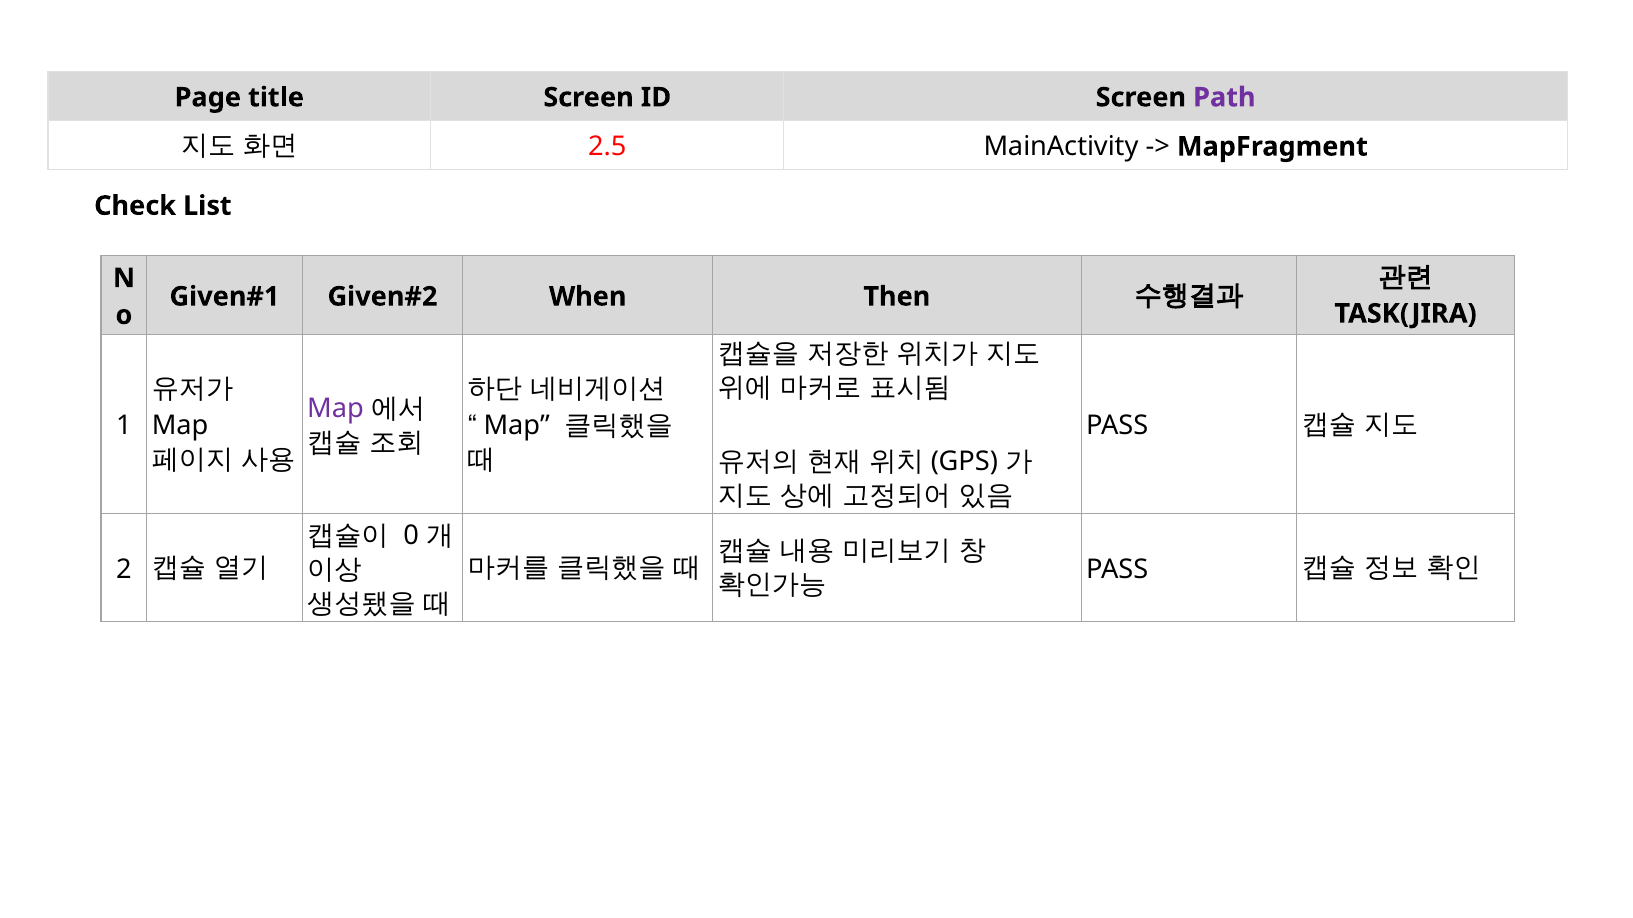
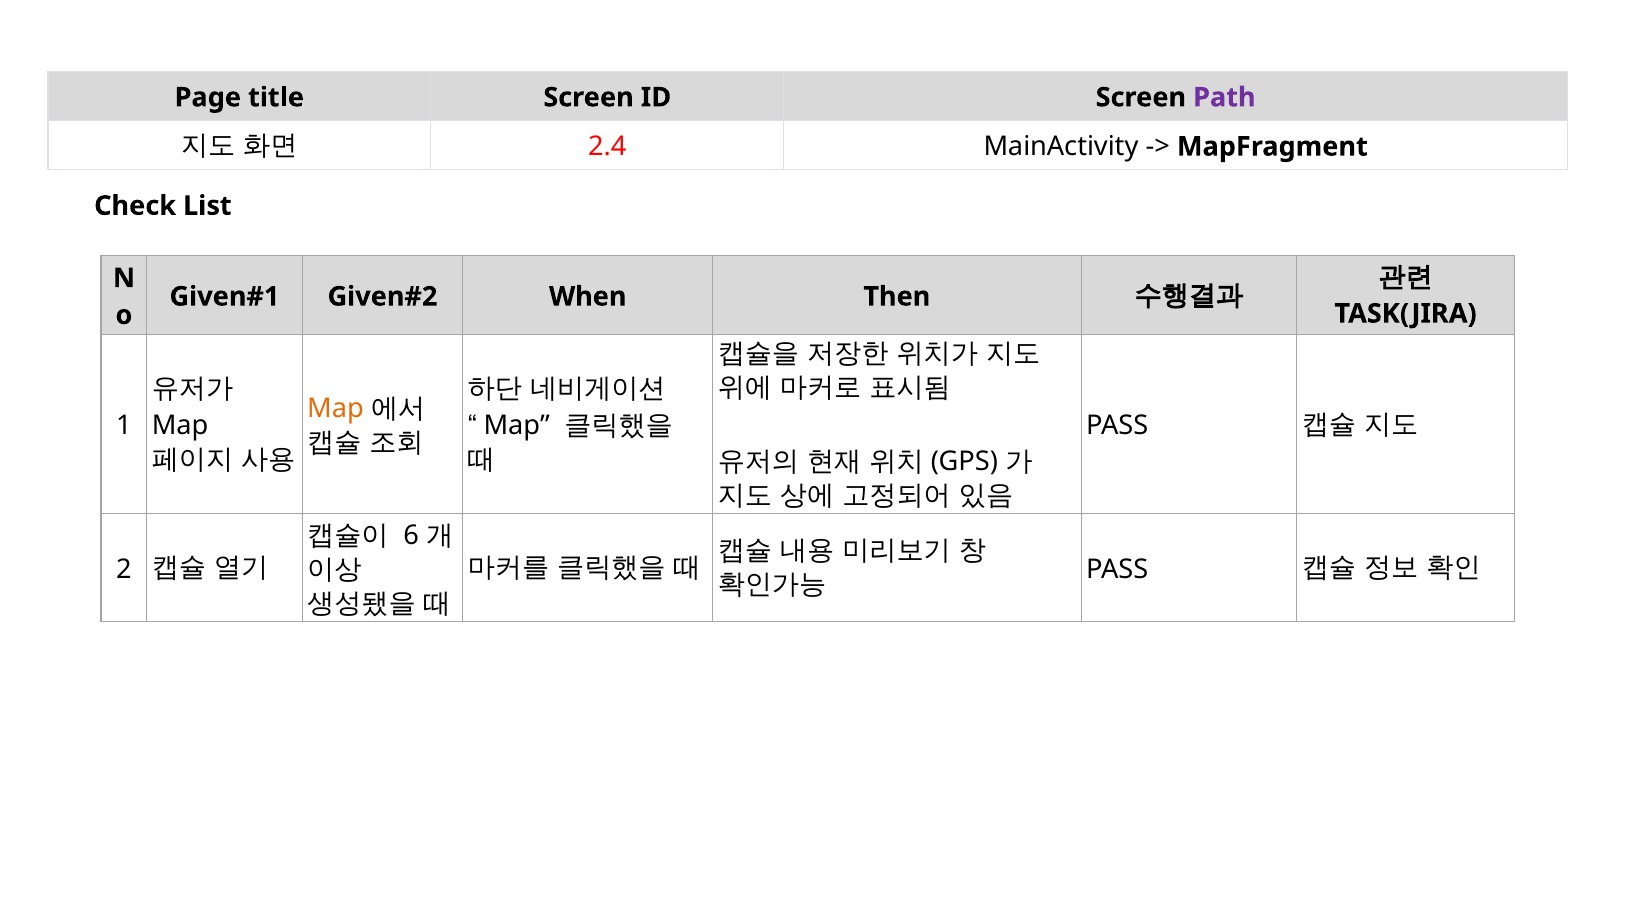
2.5: 2.5 -> 2.4
Map at (335, 409) colour: purple -> orange
0: 0 -> 6
